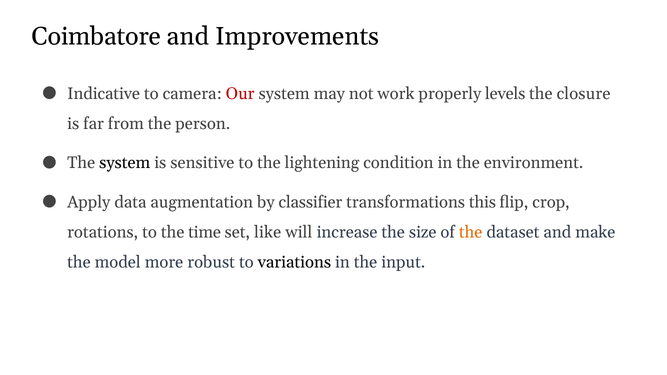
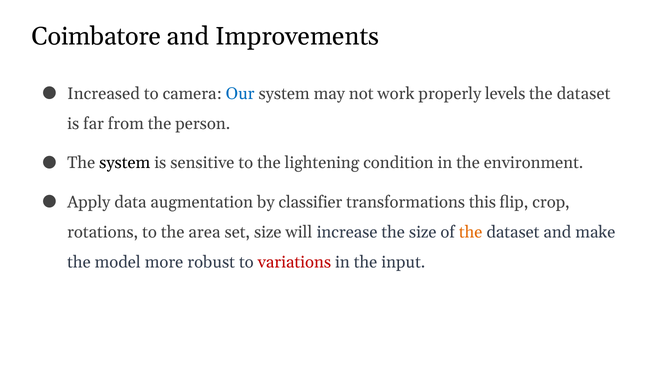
Indicative: Indicative -> Increased
Our colour: red -> blue
closure at (584, 94): closure -> dataset
time: time -> area
set like: like -> size
variations colour: black -> red
